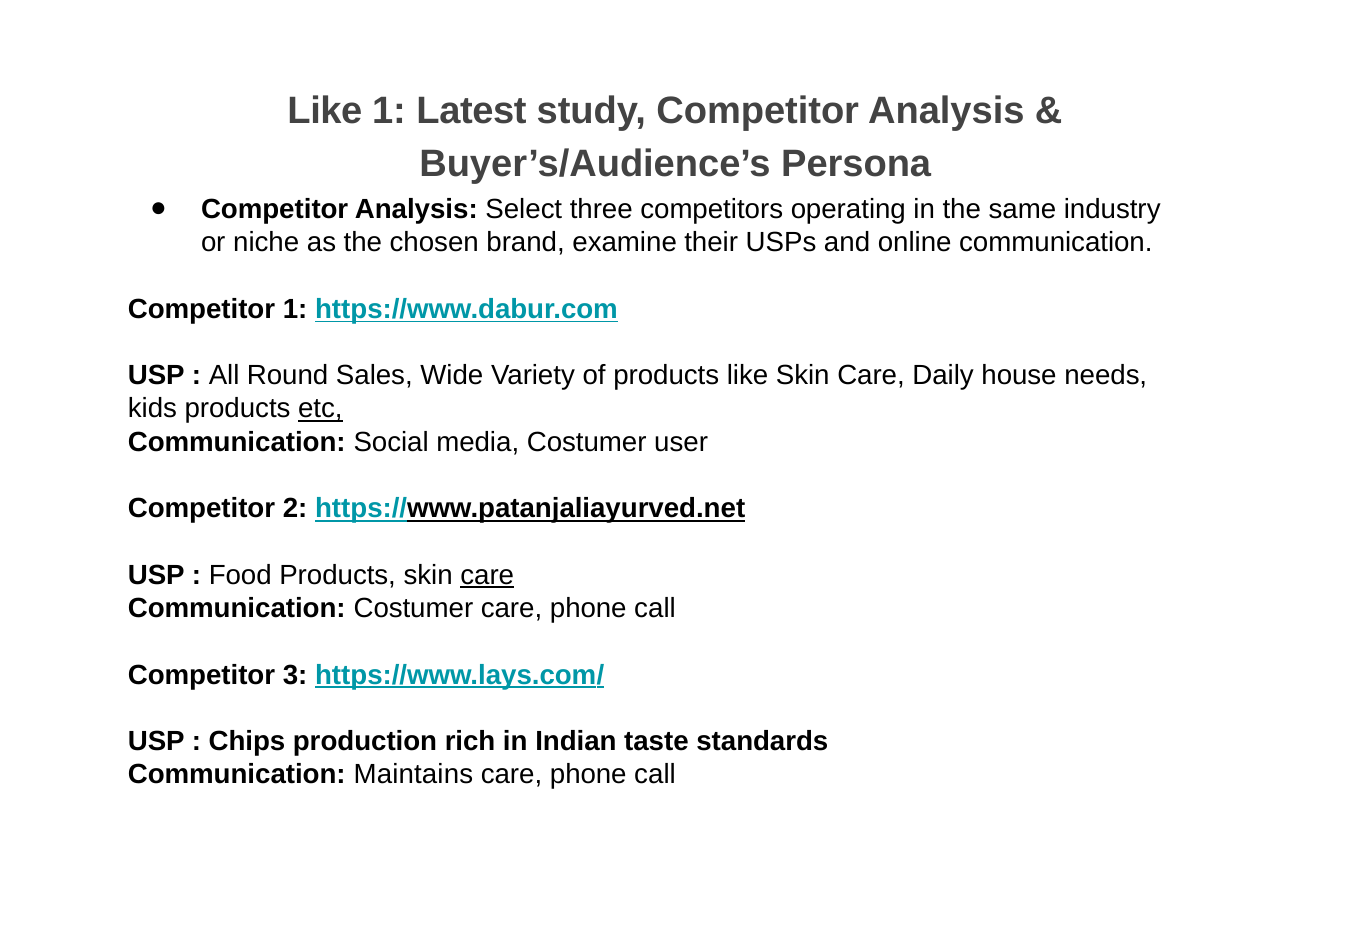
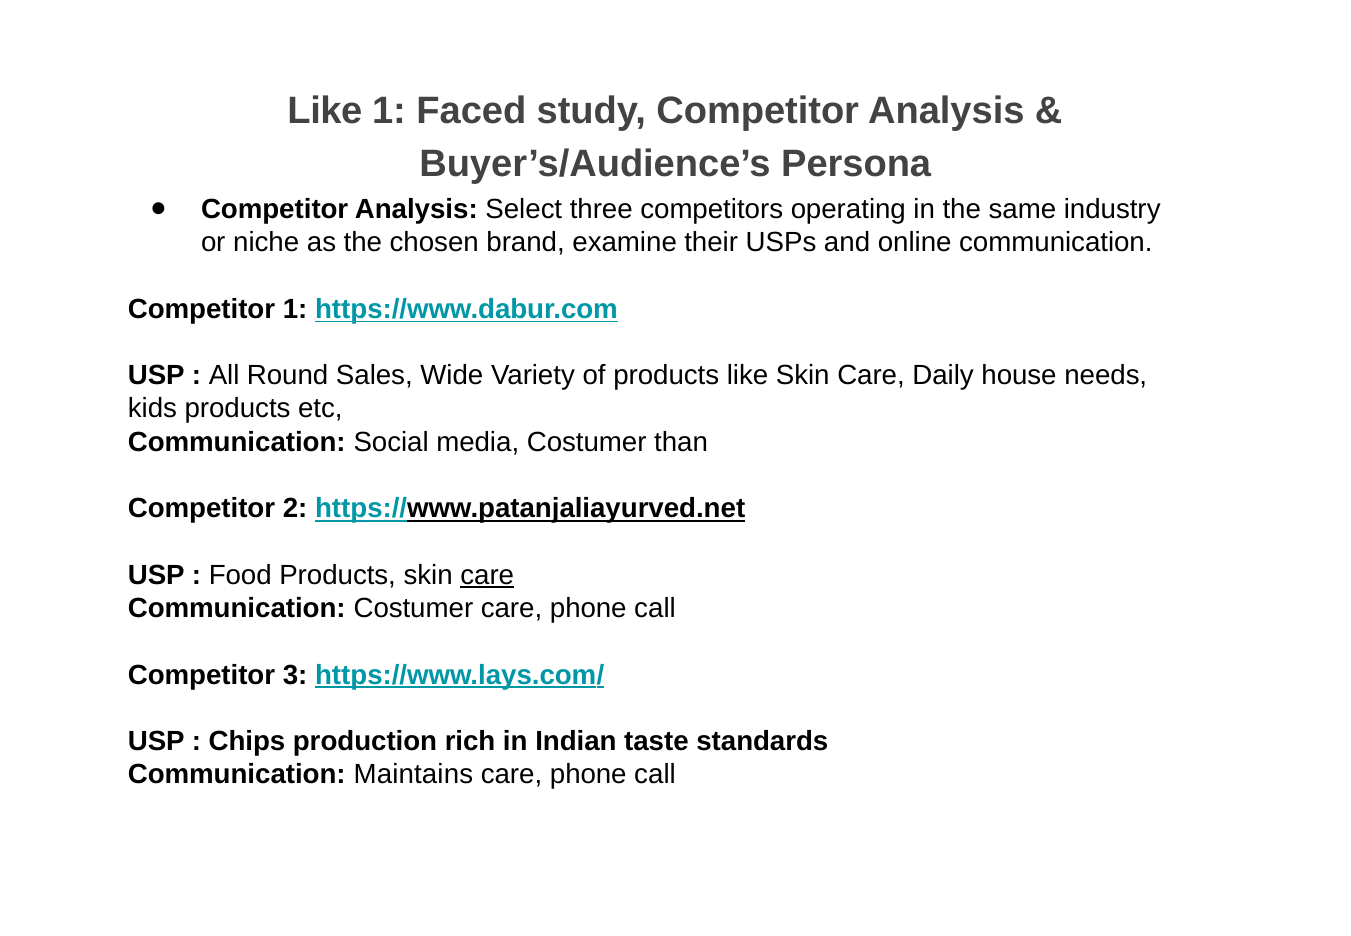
Latest: Latest -> Faced
etc underline: present -> none
user: user -> than
